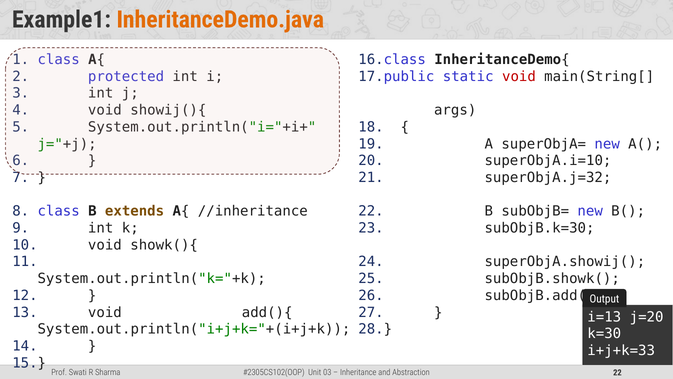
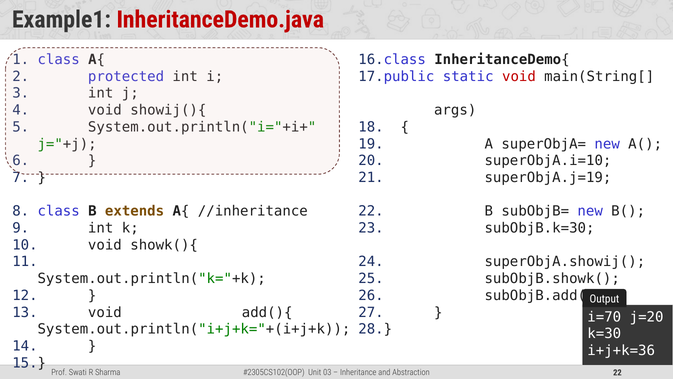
InheritanceDemo.java colour: orange -> red
superObjA.j=32: superObjA.j=32 -> superObjA.j=19
i=13: i=13 -> i=70
i+j+k=33: i+j+k=33 -> i+j+k=36
